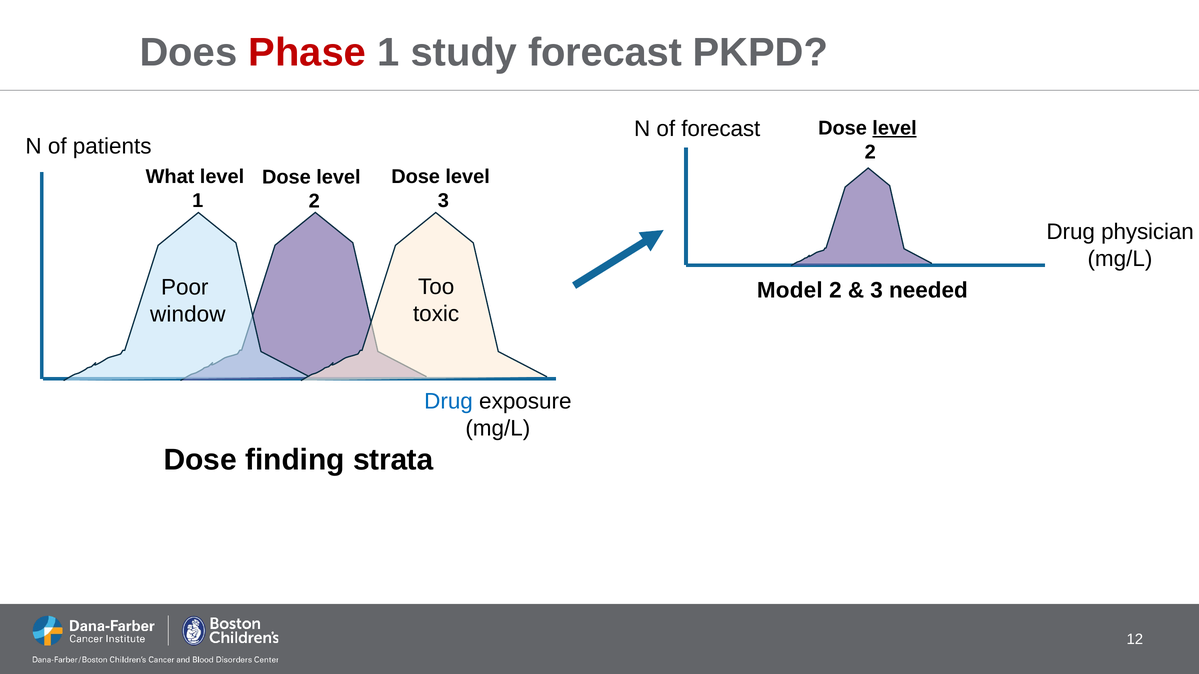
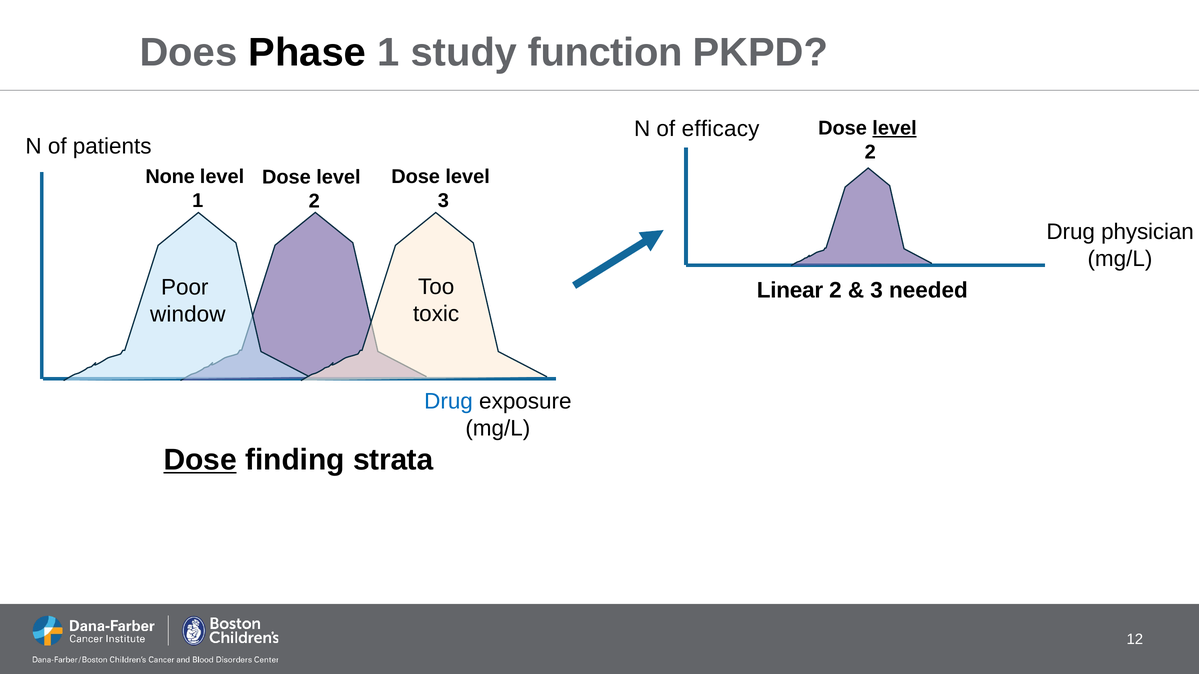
Phase colour: red -> black
study forecast: forecast -> function
of forecast: forecast -> efficacy
What: What -> None
Model: Model -> Linear
Dose at (200, 460) underline: none -> present
